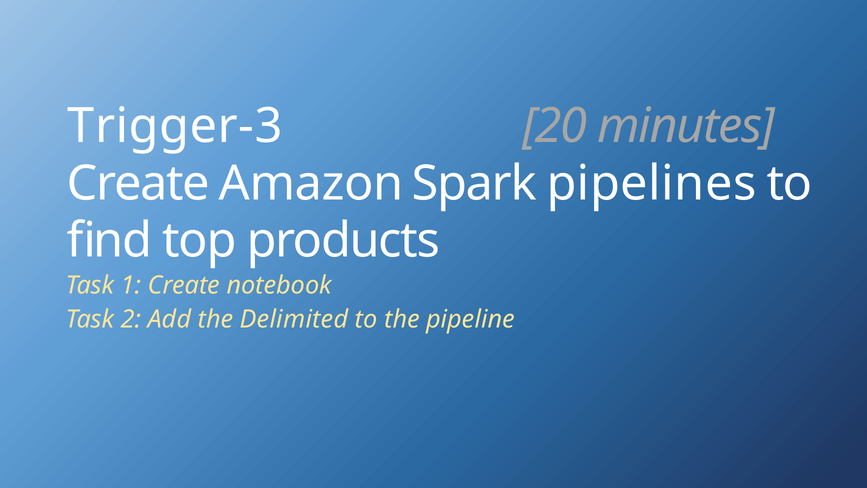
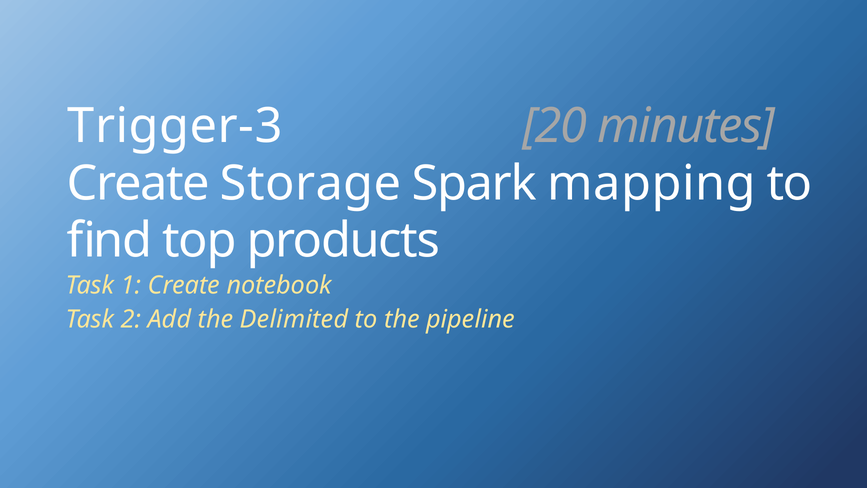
Amazon: Amazon -> Storage
pipelines: pipelines -> mapping
